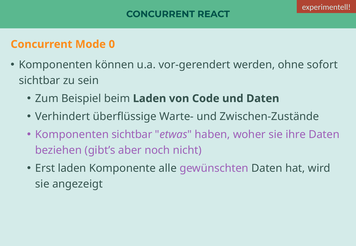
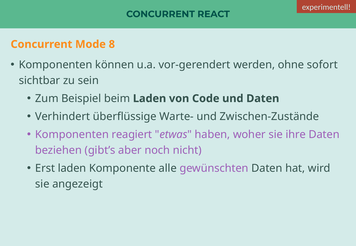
0: 0 -> 8
Komponenten sichtbar: sichtbar -> reagiert
